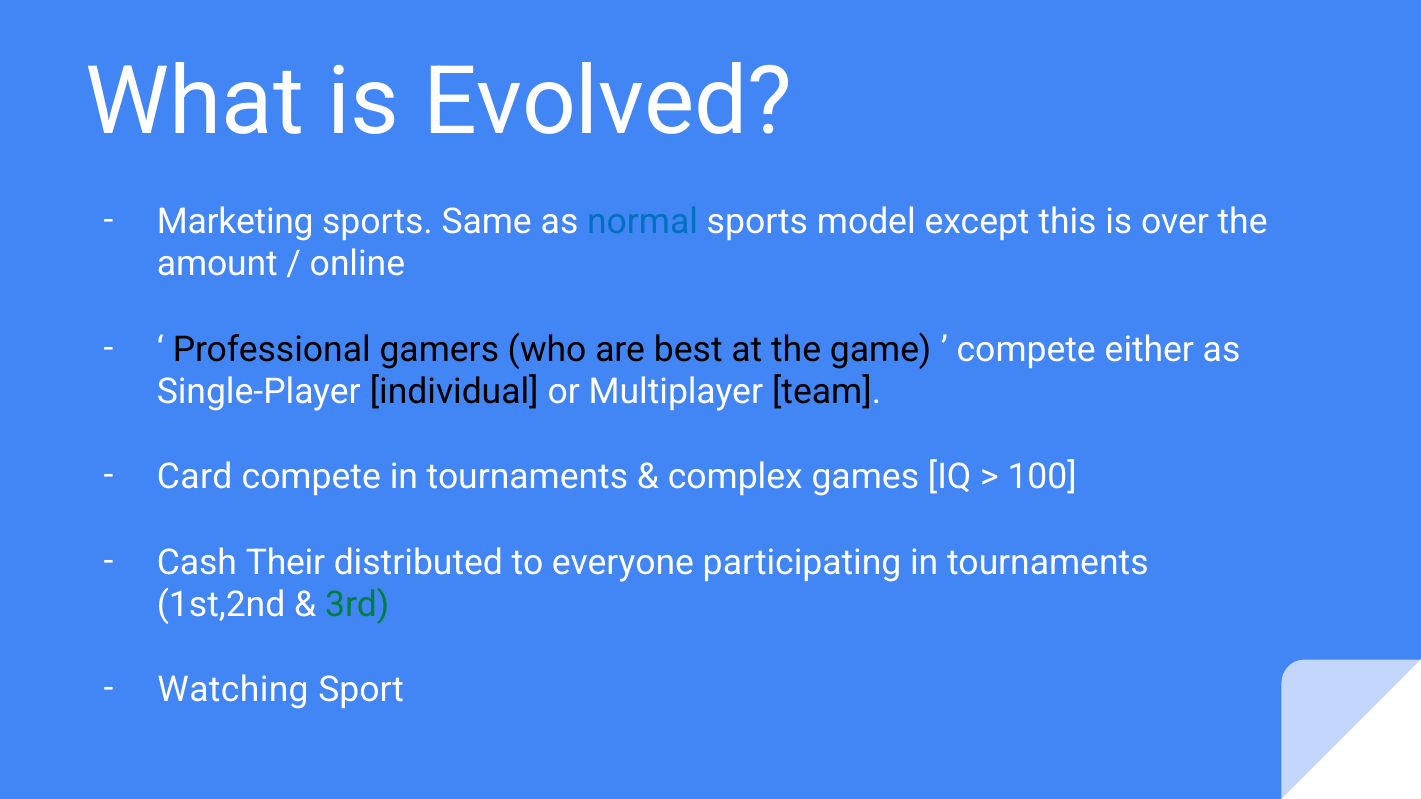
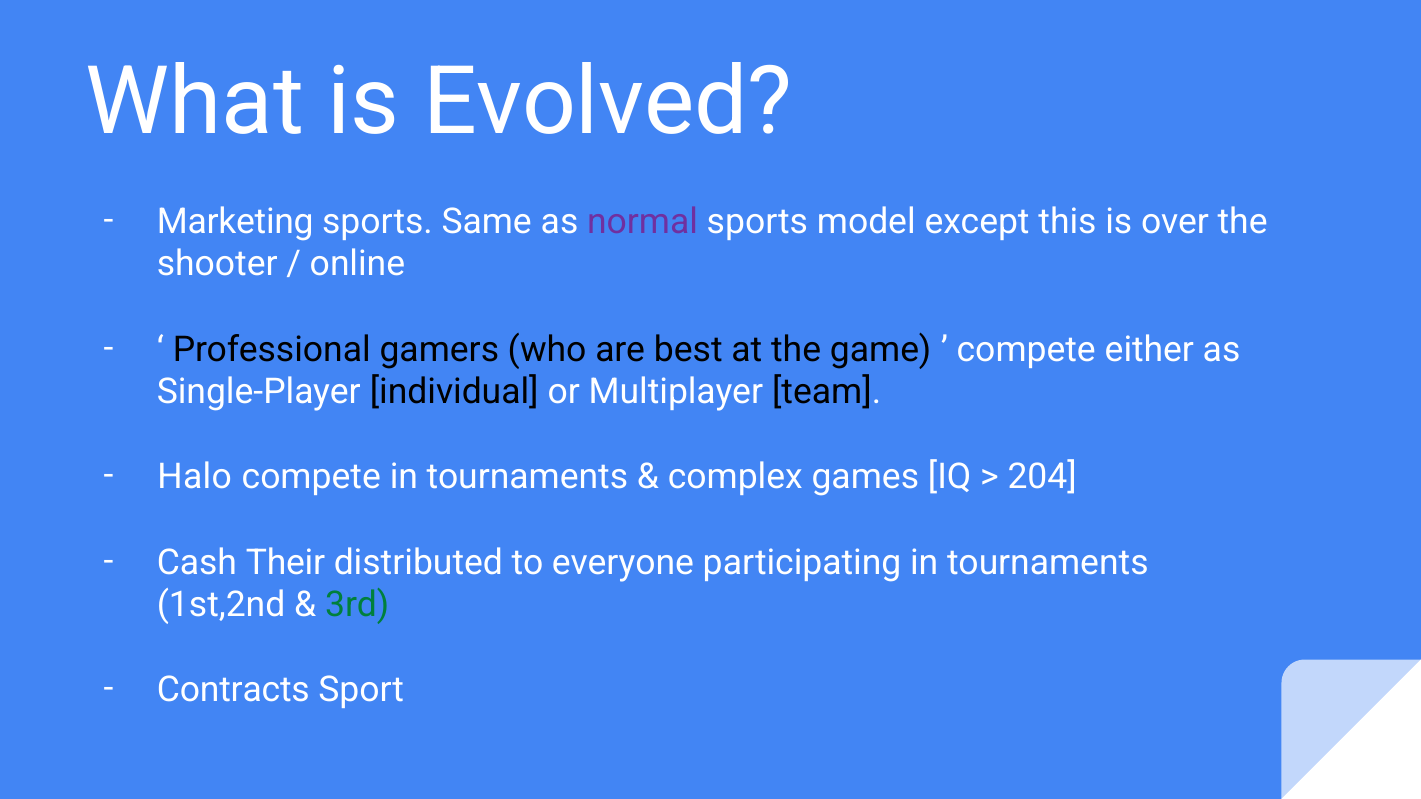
normal colour: blue -> purple
amount: amount -> shooter
Card: Card -> Halo
100: 100 -> 204
Watching: Watching -> Contracts
